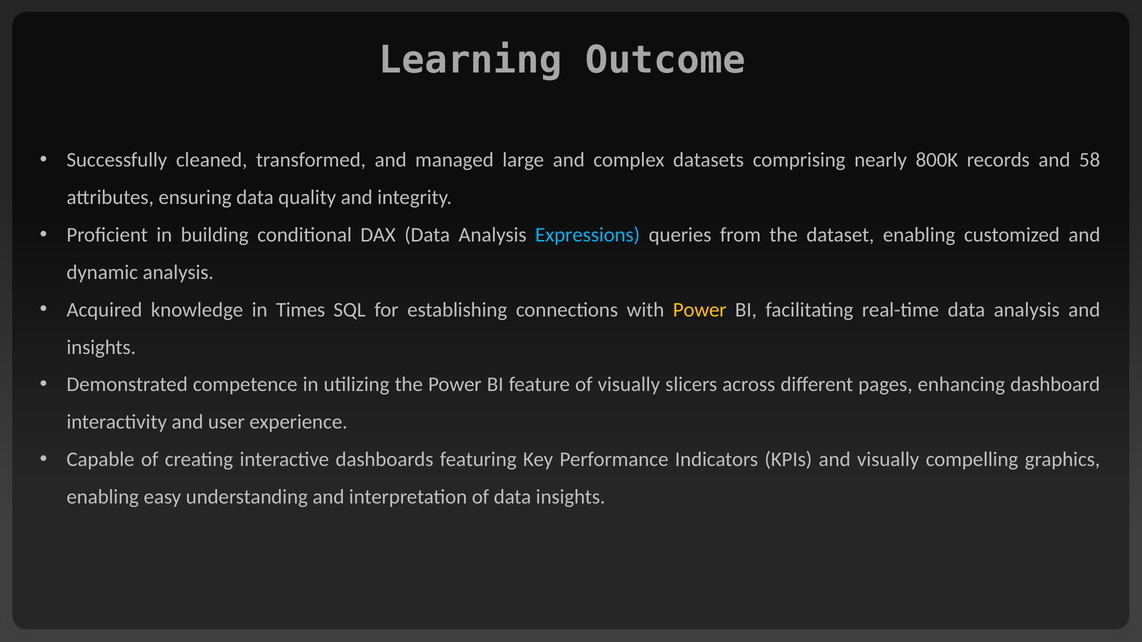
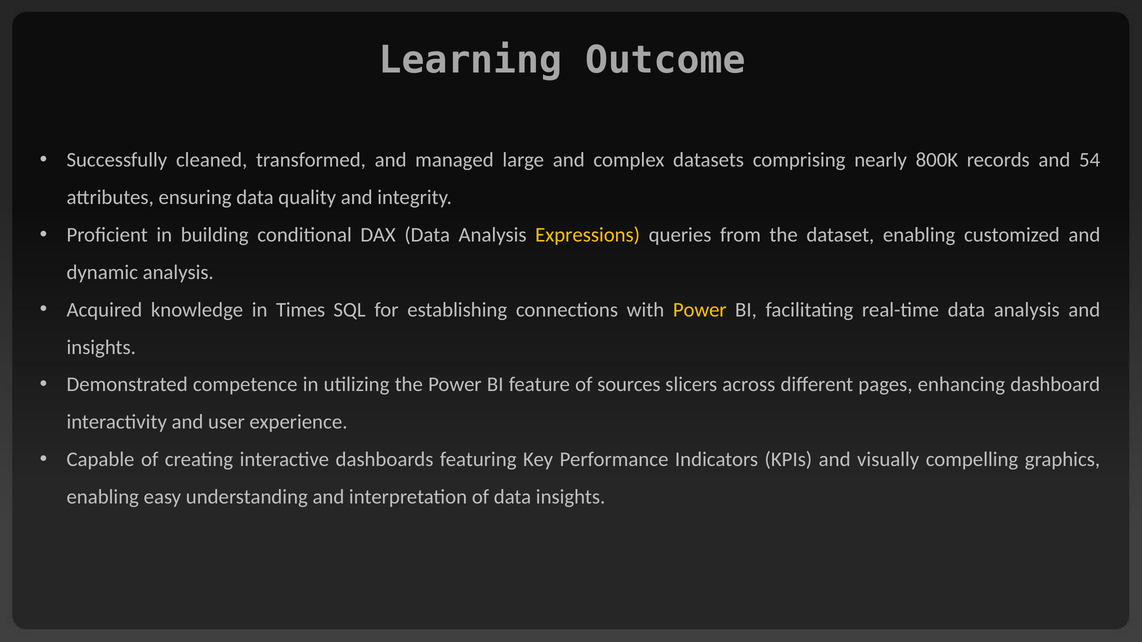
58: 58 -> 54
Expressions colour: light blue -> yellow
of visually: visually -> sources
